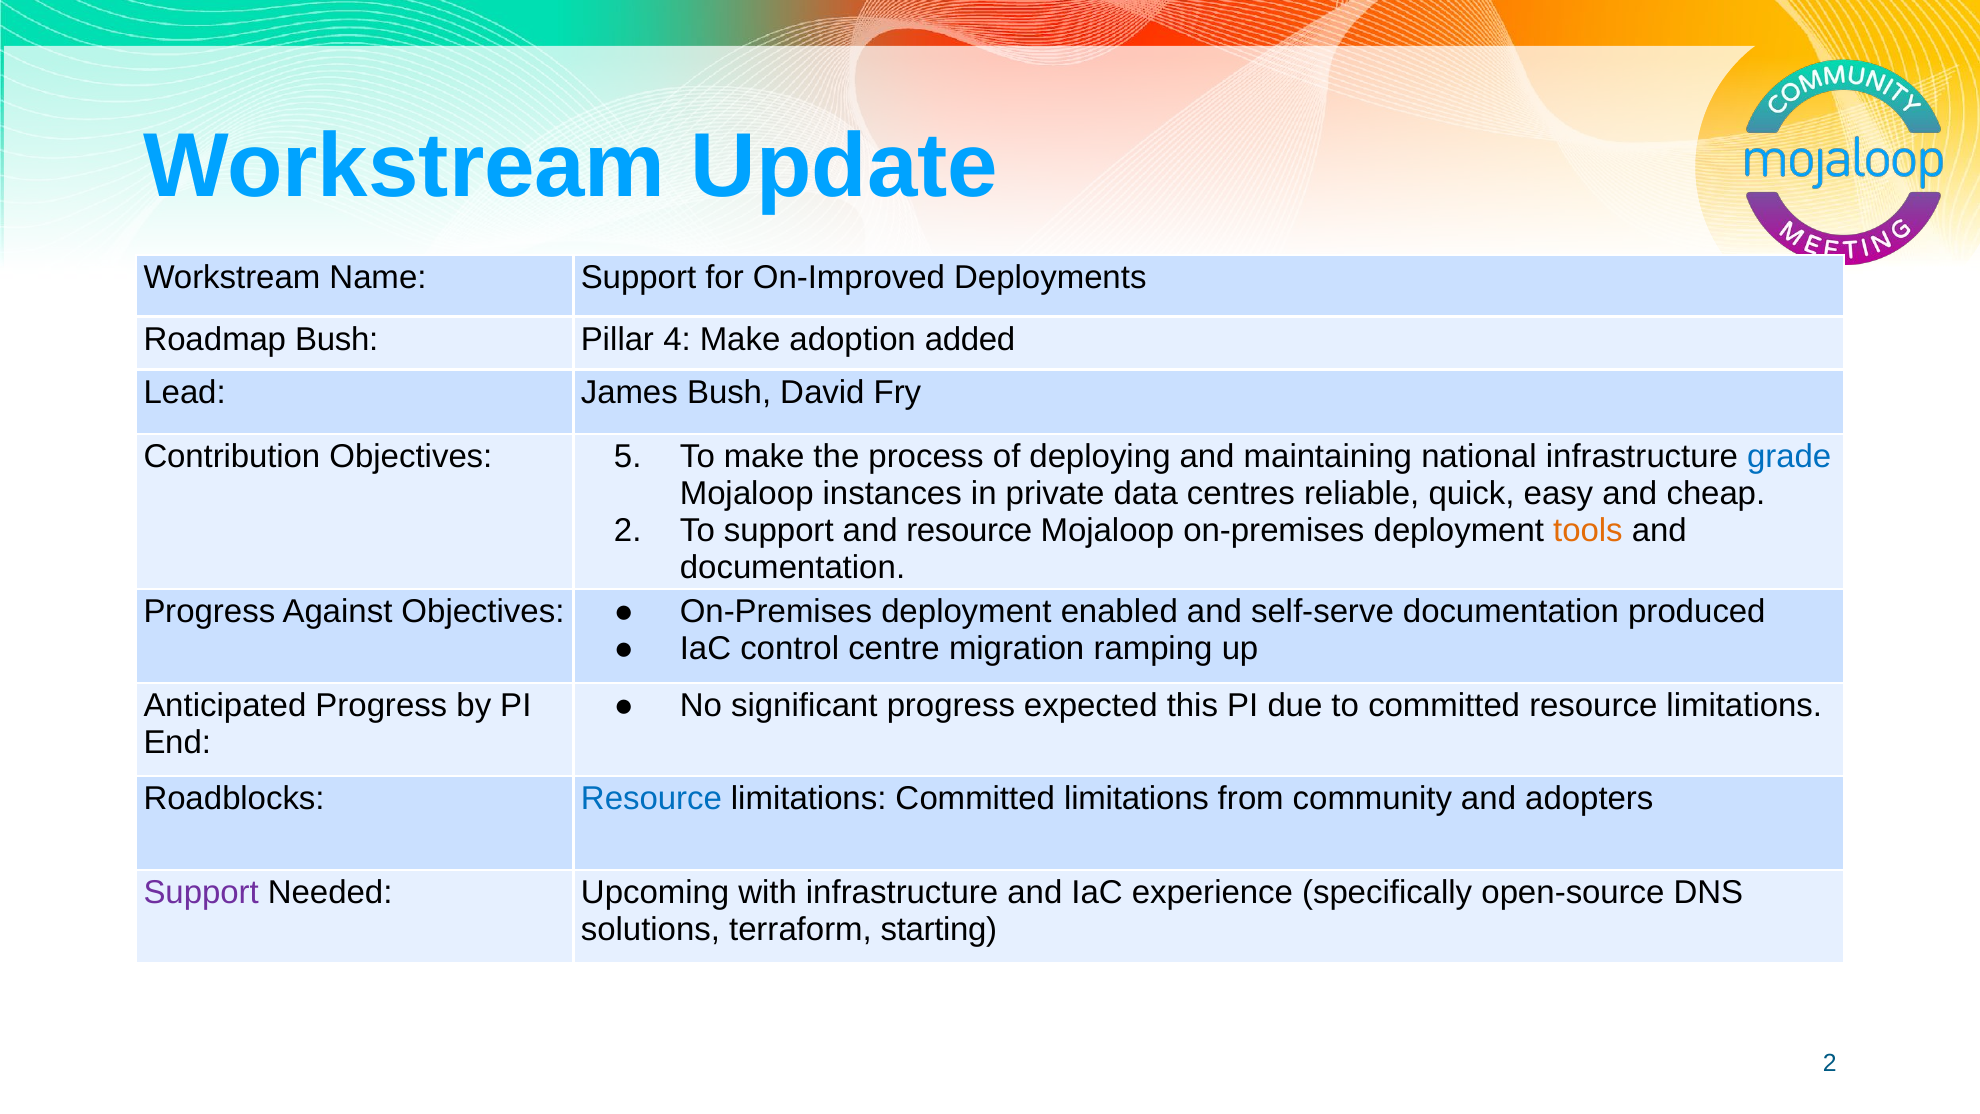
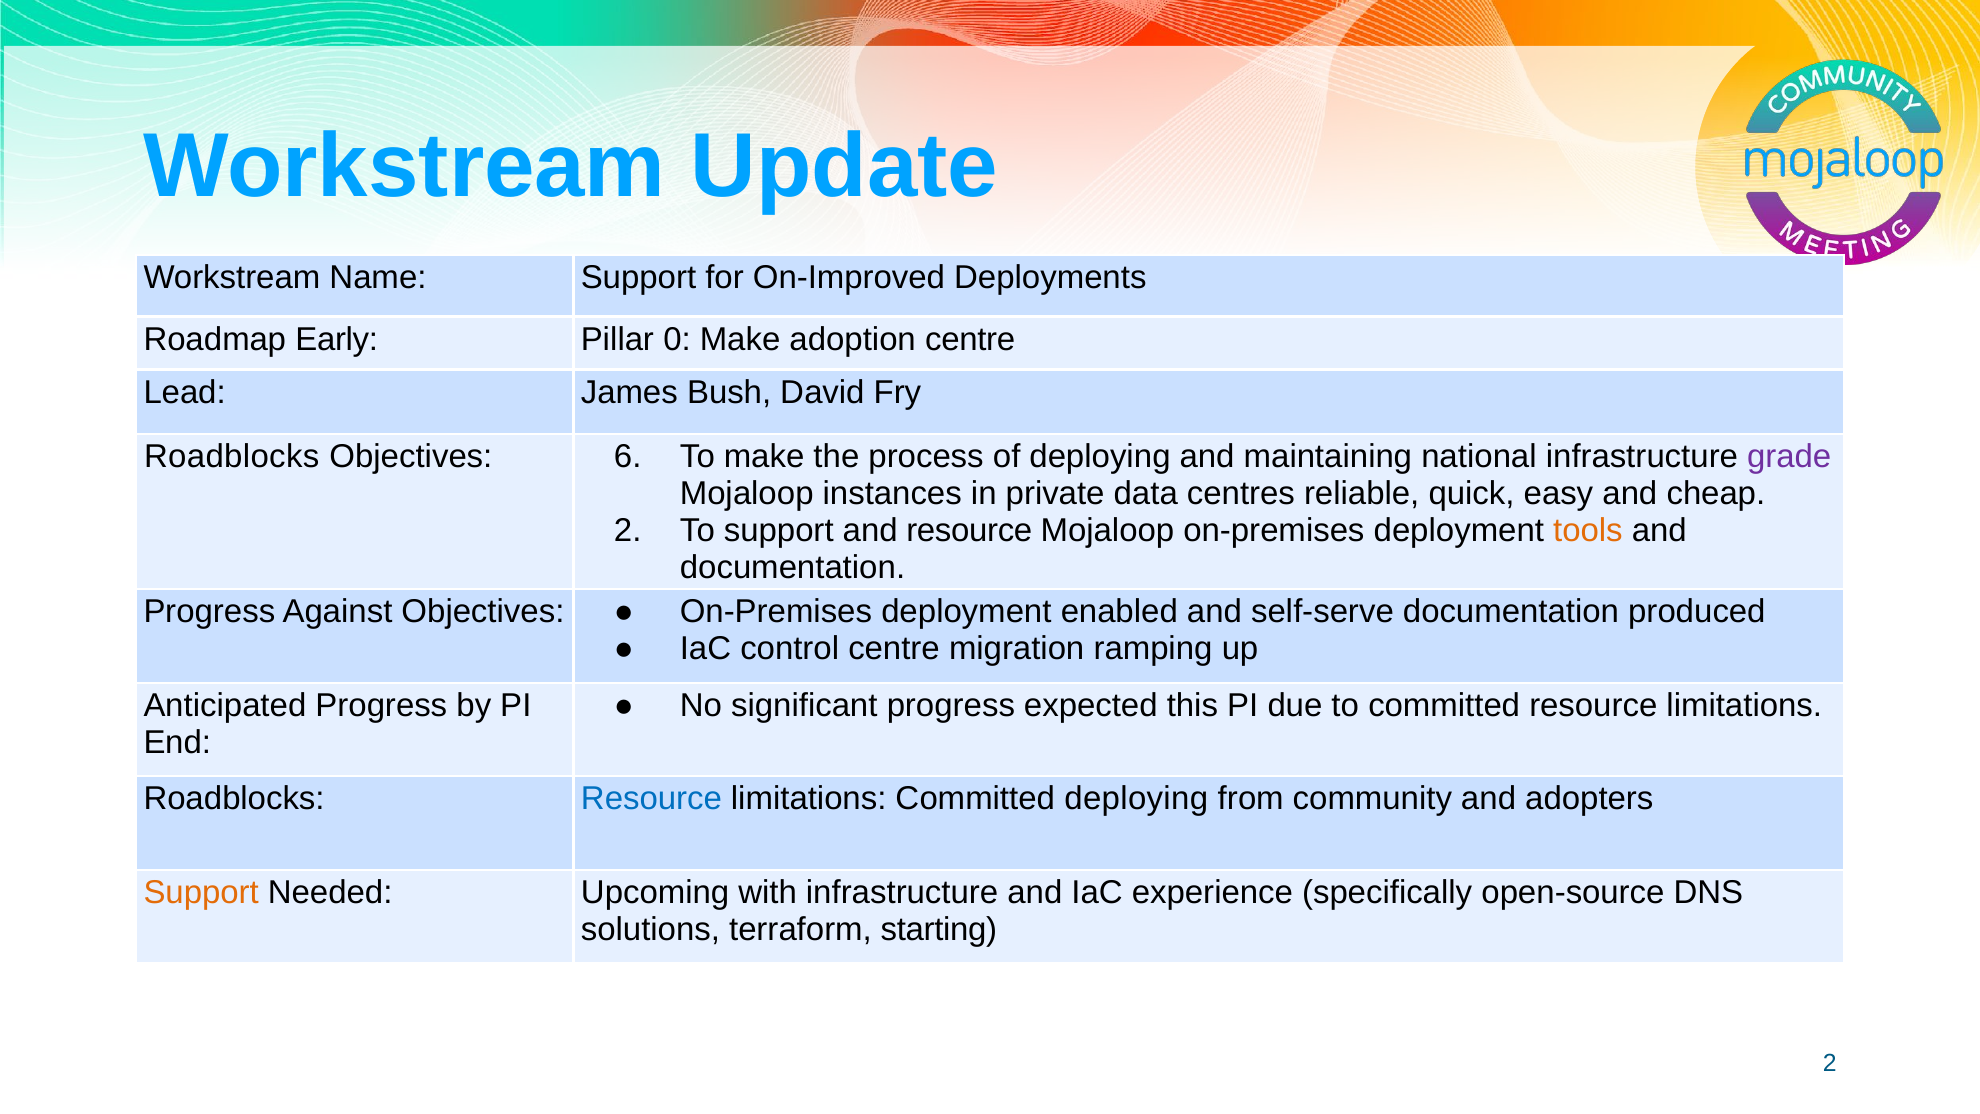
Roadmap Bush: Bush -> Early
4: 4 -> 0
adoption added: added -> centre
Contribution at (232, 457): Contribution -> Roadblocks
5: 5 -> 6
grade colour: blue -> purple
Committed limitations: limitations -> deploying
Support at (201, 892) colour: purple -> orange
